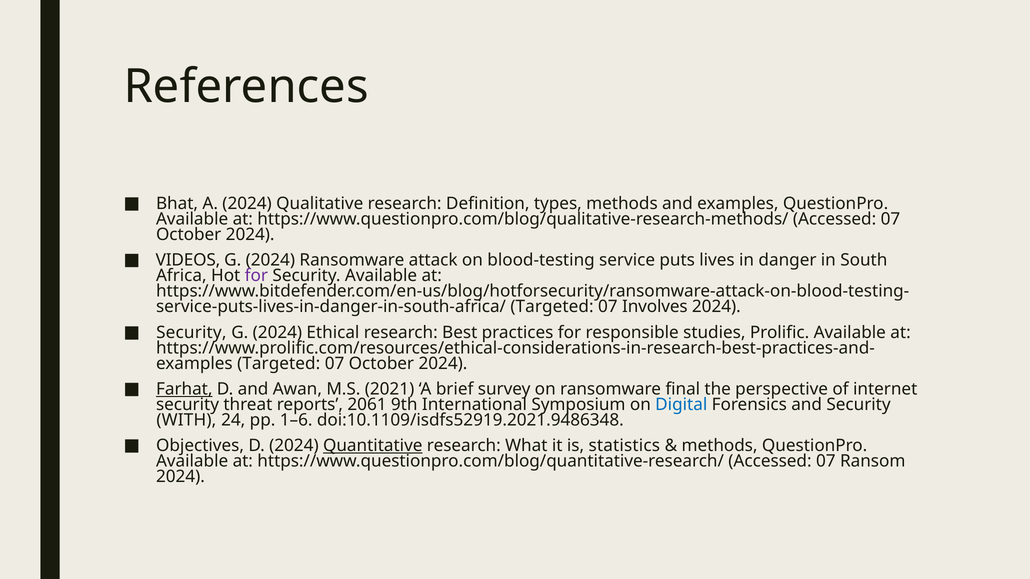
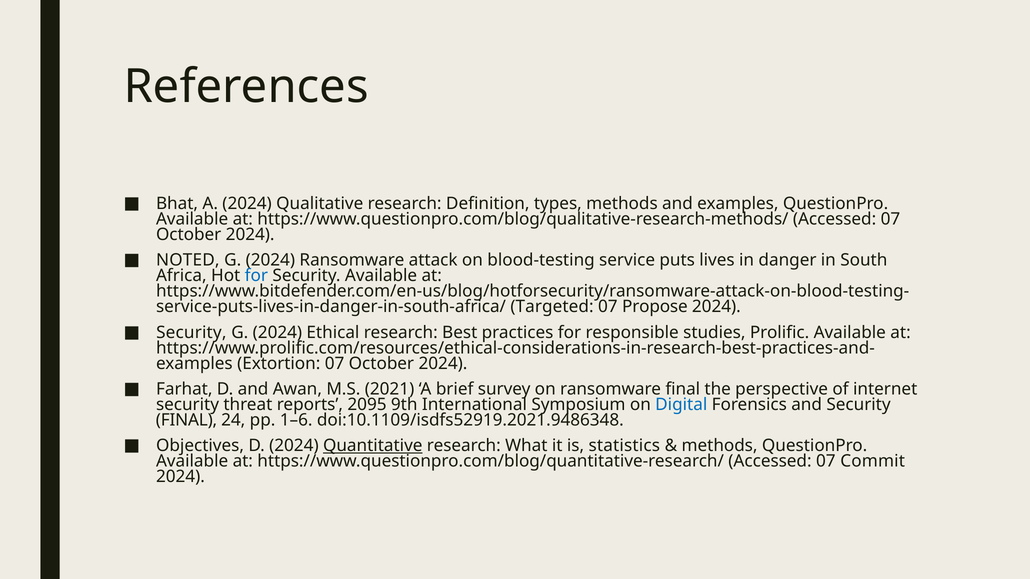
VIDEOS: VIDEOS -> NOTED
for at (256, 276) colour: purple -> blue
Involves: Involves -> Propose
examples Targeted: Targeted -> Extortion
Farhat underline: present -> none
2061: 2061 -> 2095
WITH at (186, 420): WITH -> FINAL
Ransom: Ransom -> Commit
